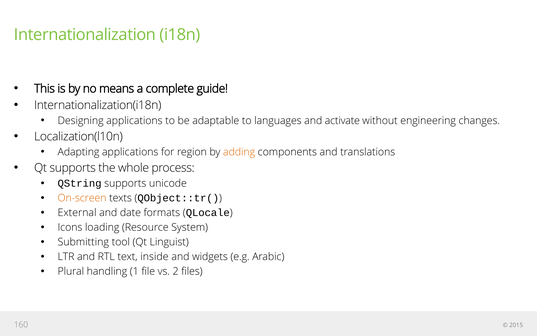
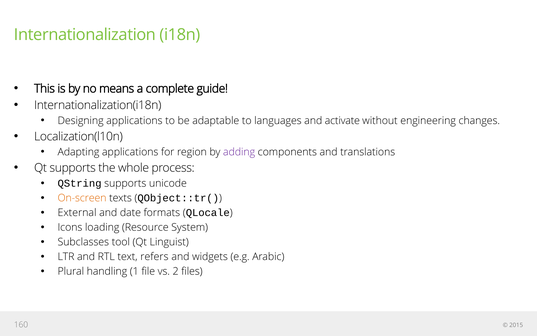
adding colour: orange -> purple
Submitting: Submitting -> Subclasses
inside: inside -> refers
